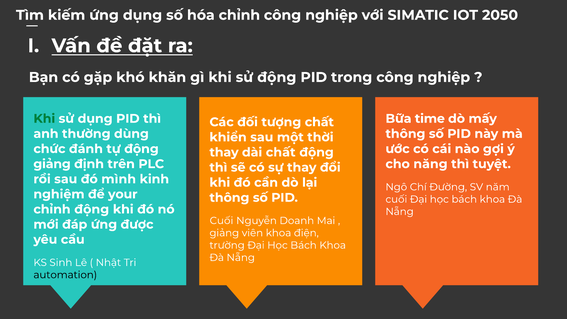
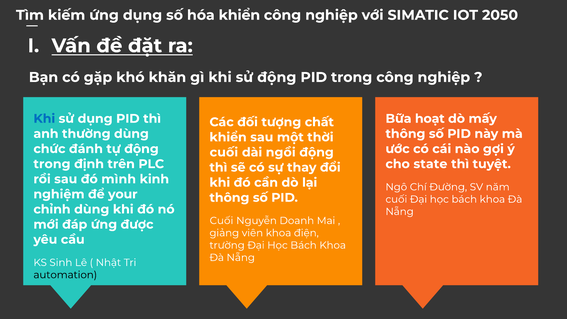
hóa chỉnh: chỉnh -> khiển
Khi at (44, 119) colour: green -> blue
time: time -> hoạt
thay at (224, 152): thay -> cuối
dài chất: chất -> ngồi
giảng at (52, 164): giảng -> trong
năng: năng -> state
chỉnh động: động -> dùng
